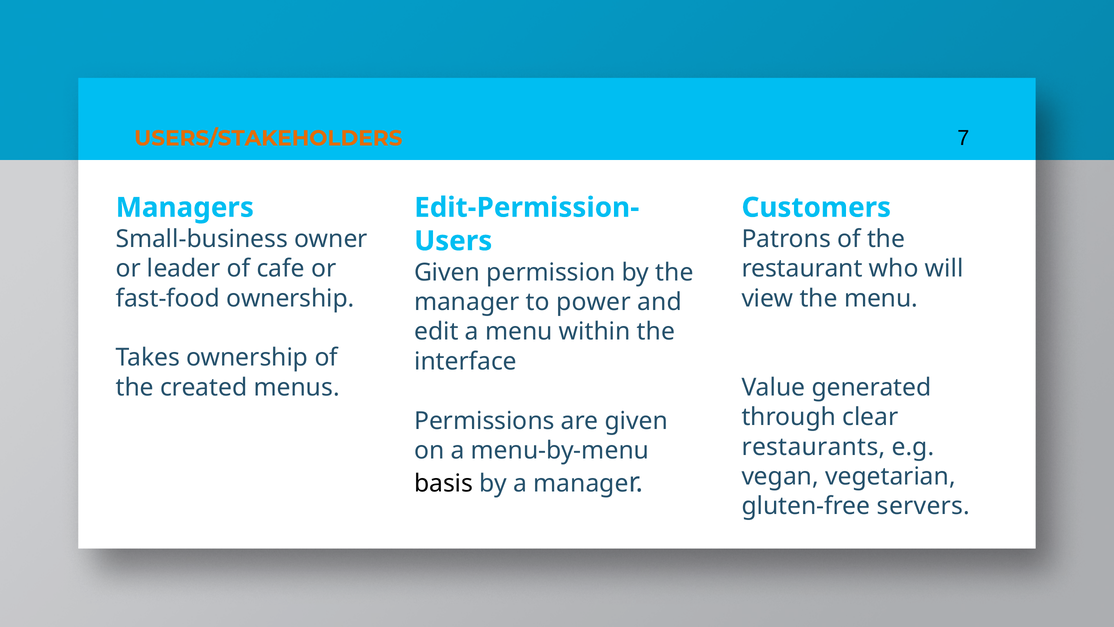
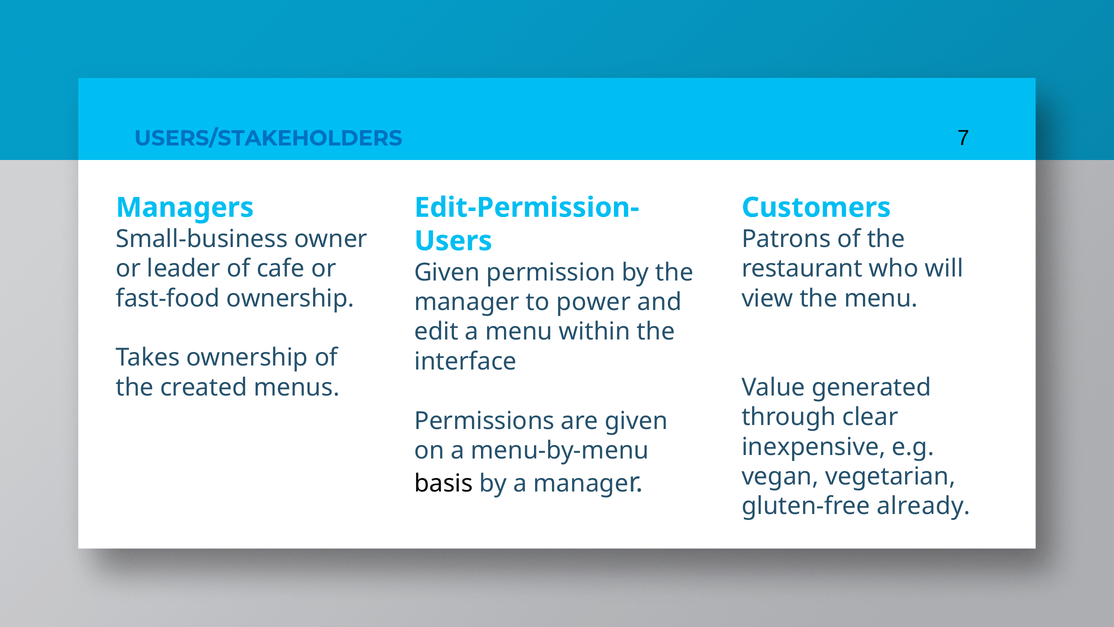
USERS/STAKEHOLDERS colour: orange -> blue
restaurants: restaurants -> inexpensive
servers: servers -> already
